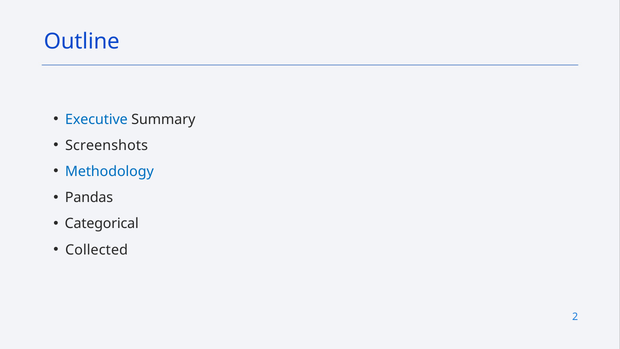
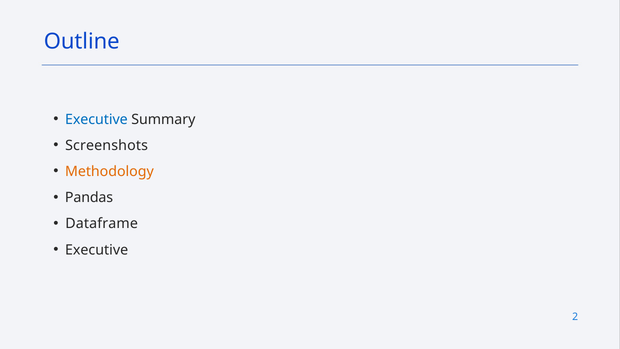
Methodology colour: blue -> orange
Categorical: Categorical -> Dataframe
Collected at (97, 250): Collected -> Executive
